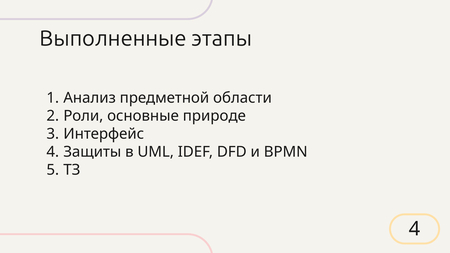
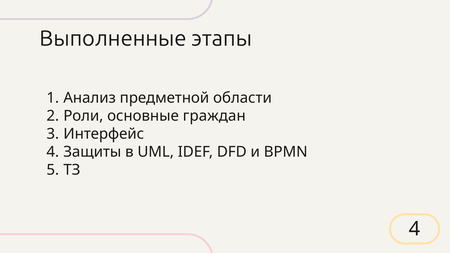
природе: природе -> граждан
